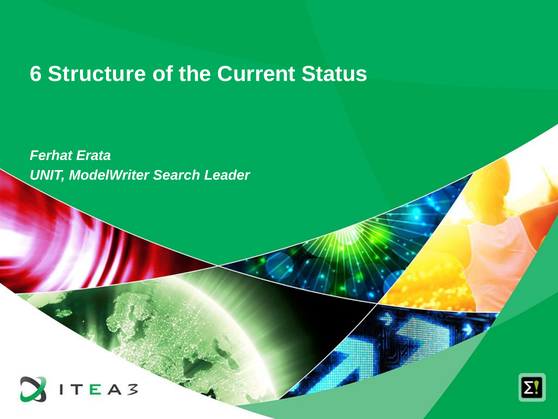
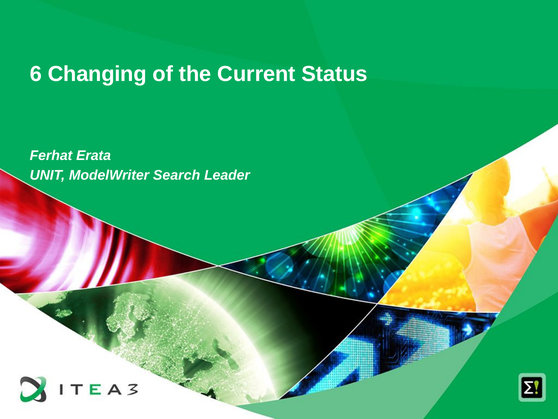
Structure: Structure -> Changing
